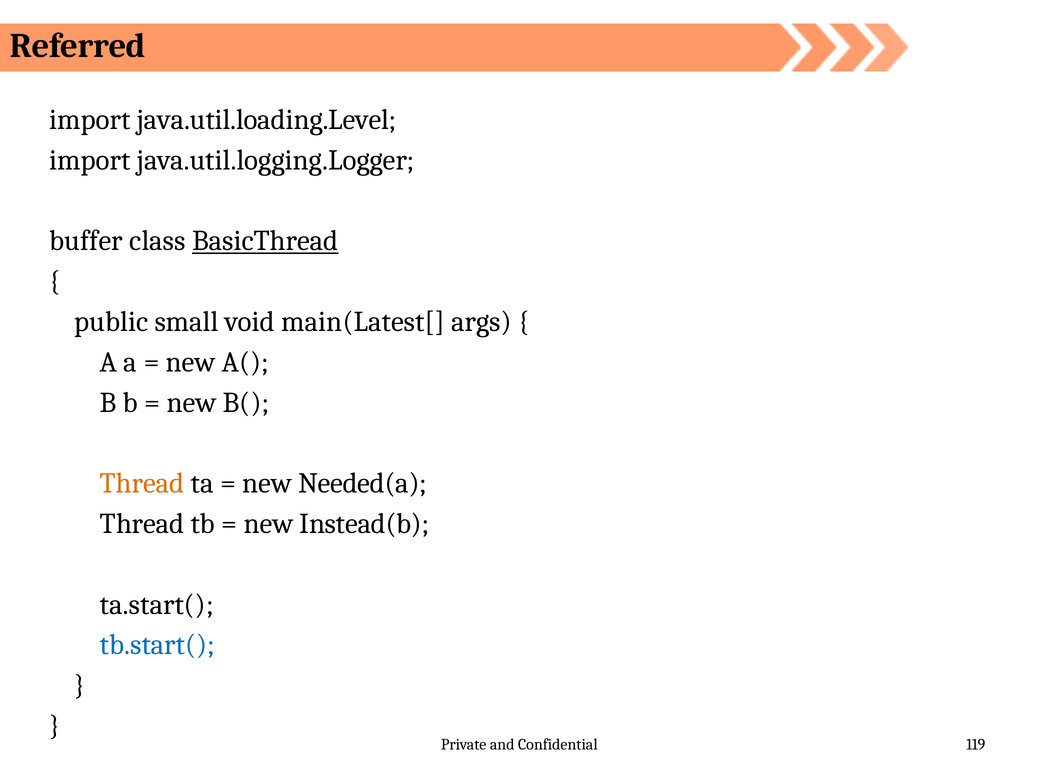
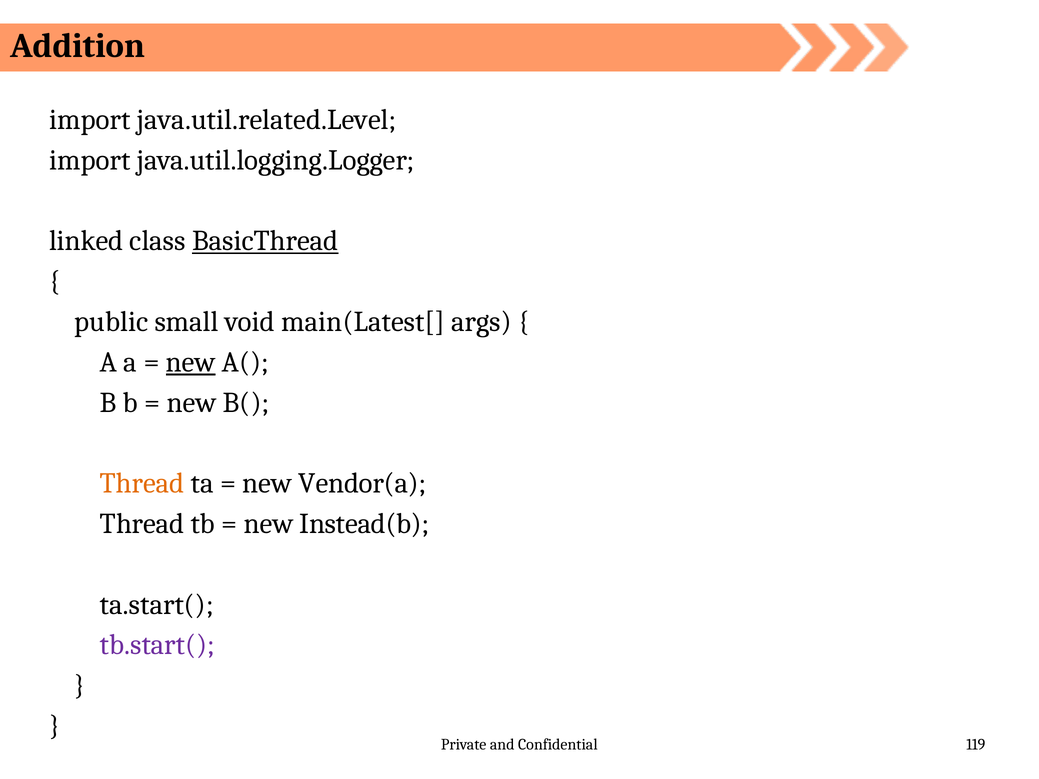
Referred: Referred -> Addition
java.util.loading.Level: java.util.loading.Level -> java.util.related.Level
buffer: buffer -> linked
new at (191, 362) underline: none -> present
Needed(a: Needed(a -> Vendor(a
tb.start( colour: blue -> purple
